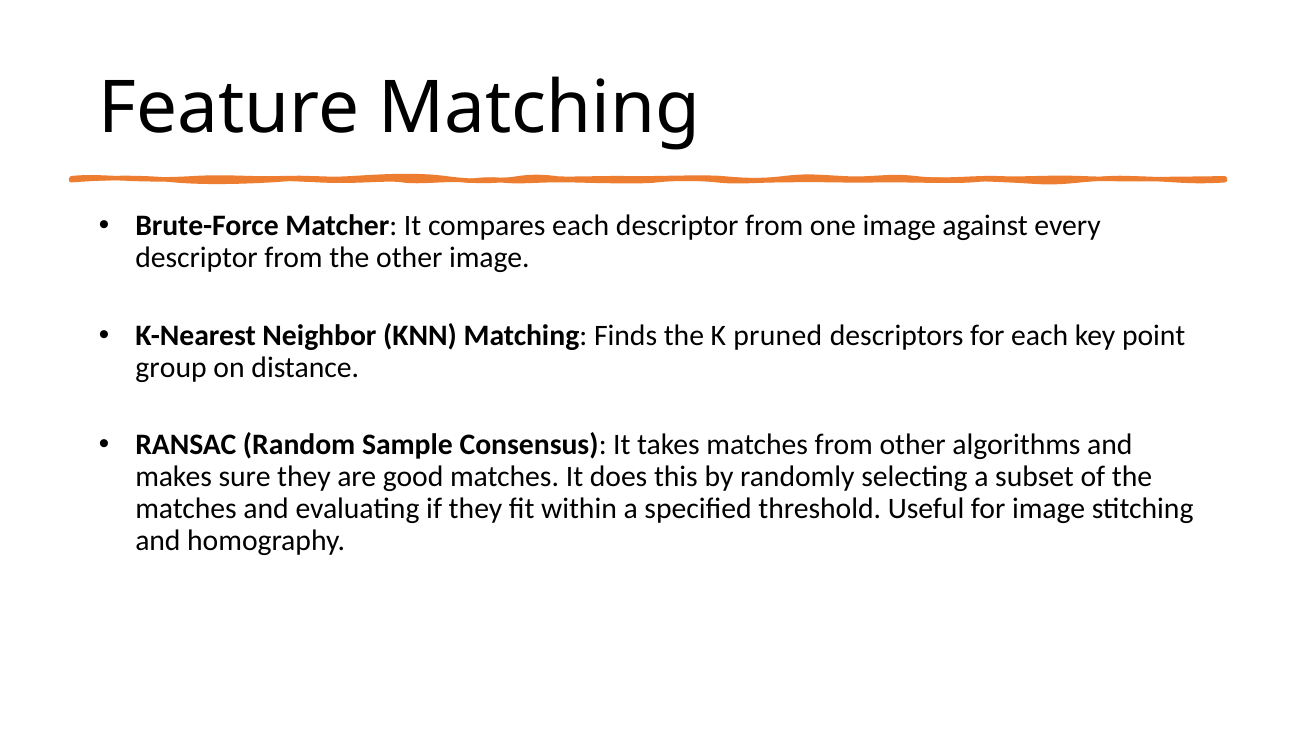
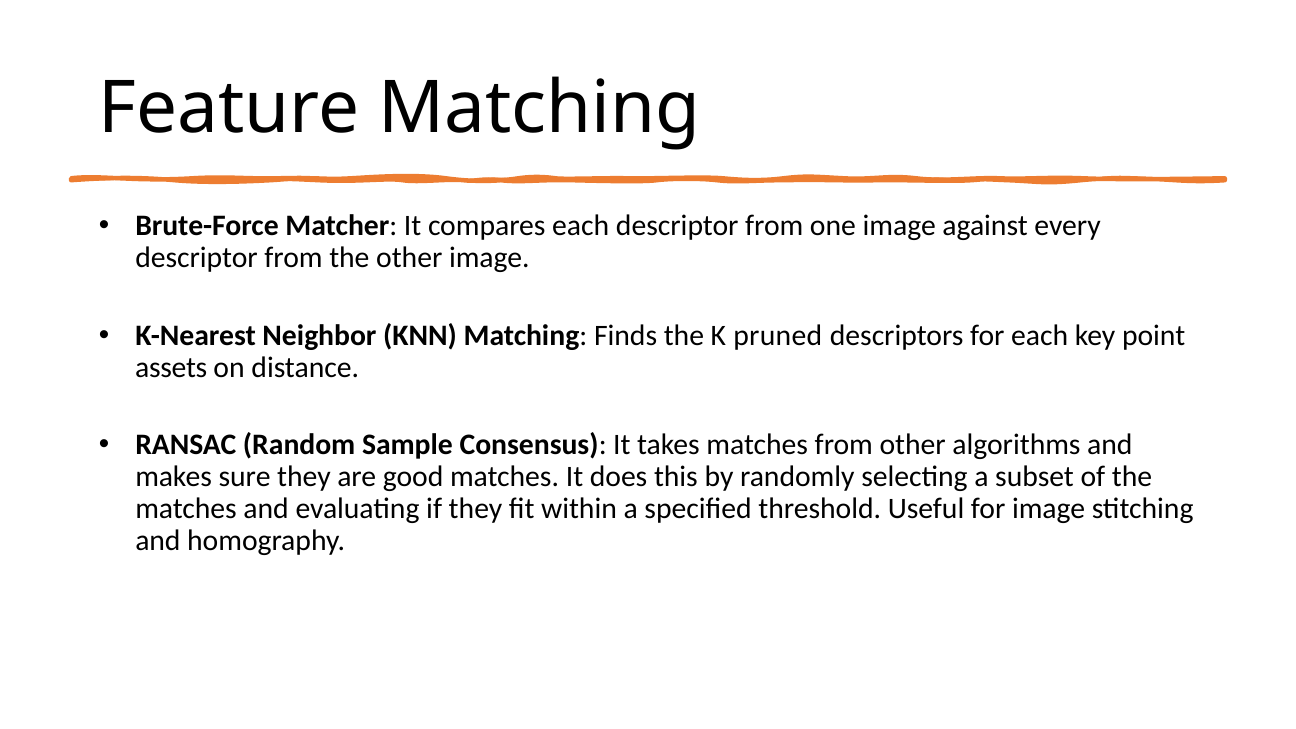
group: group -> assets
